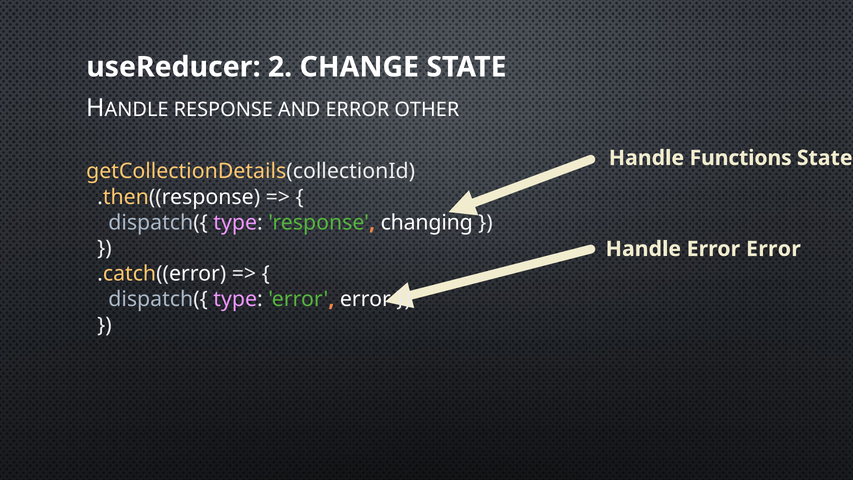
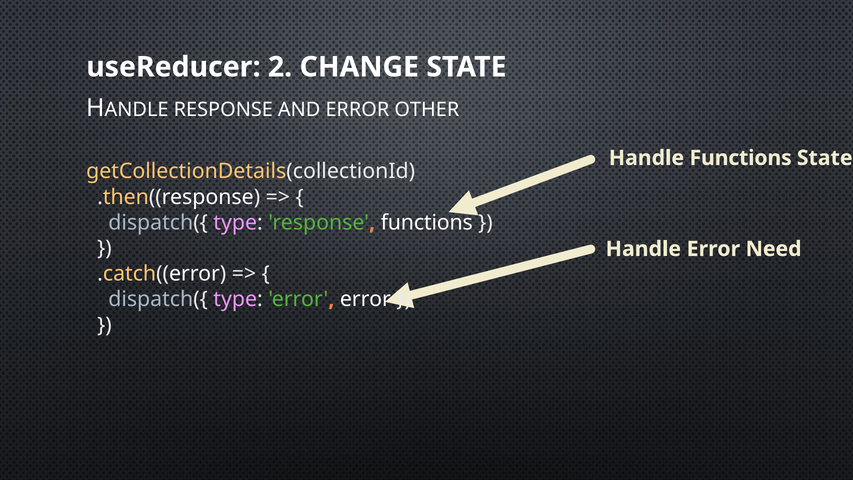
changing at (427, 223): changing -> functions
Error Error: Error -> Need
